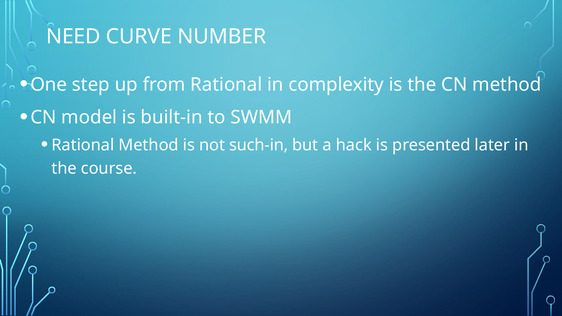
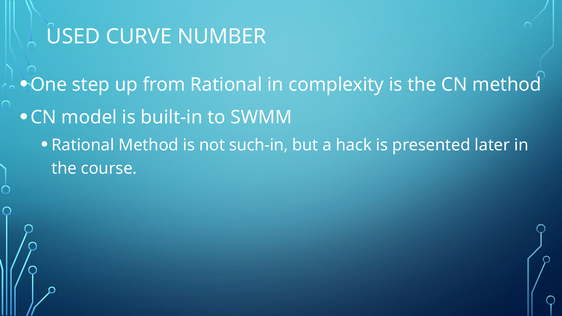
NEED: NEED -> USED
